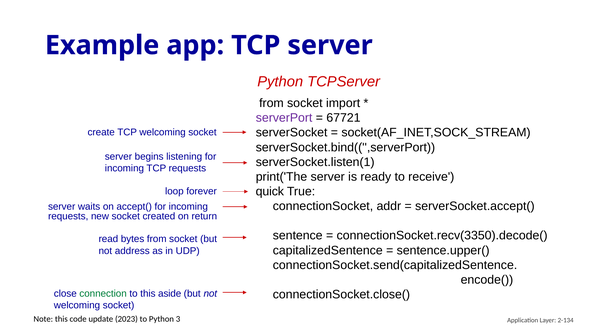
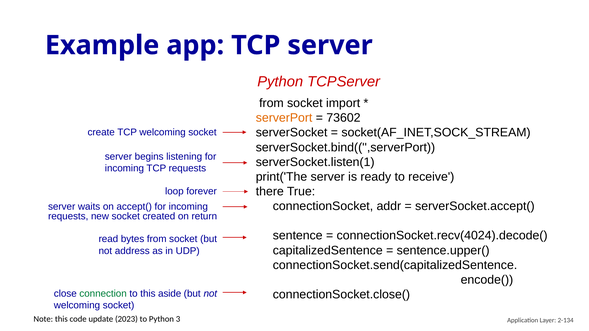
serverPort colour: purple -> orange
67721: 67721 -> 73602
quick: quick -> there
connectionSocket.recv(3350).decode(: connectionSocket.recv(3350).decode( -> connectionSocket.recv(4024).decode(
